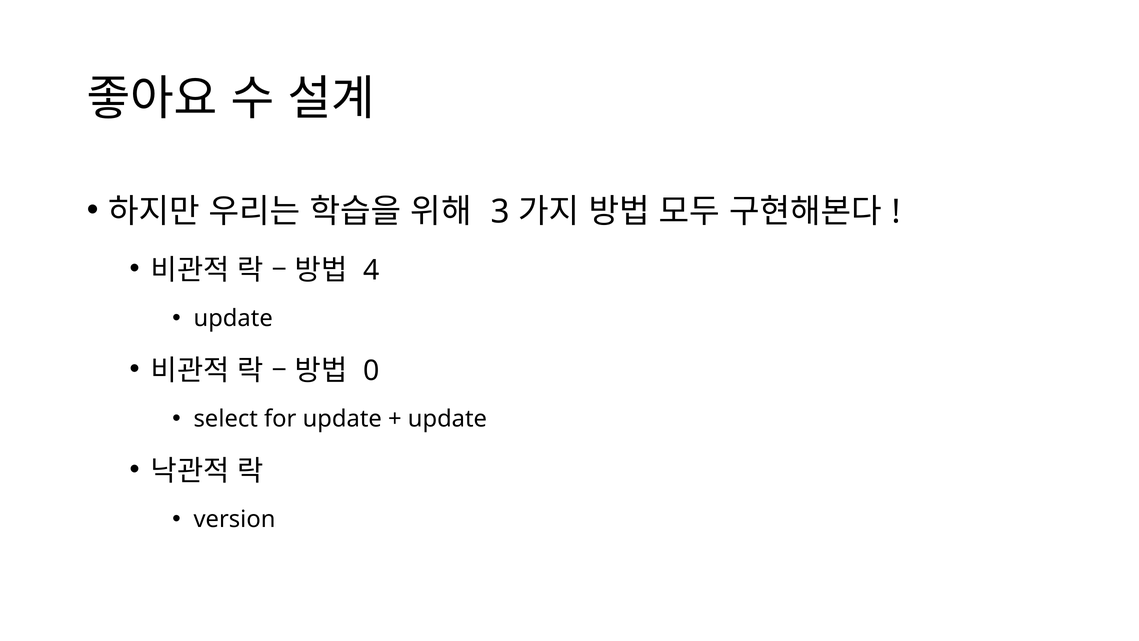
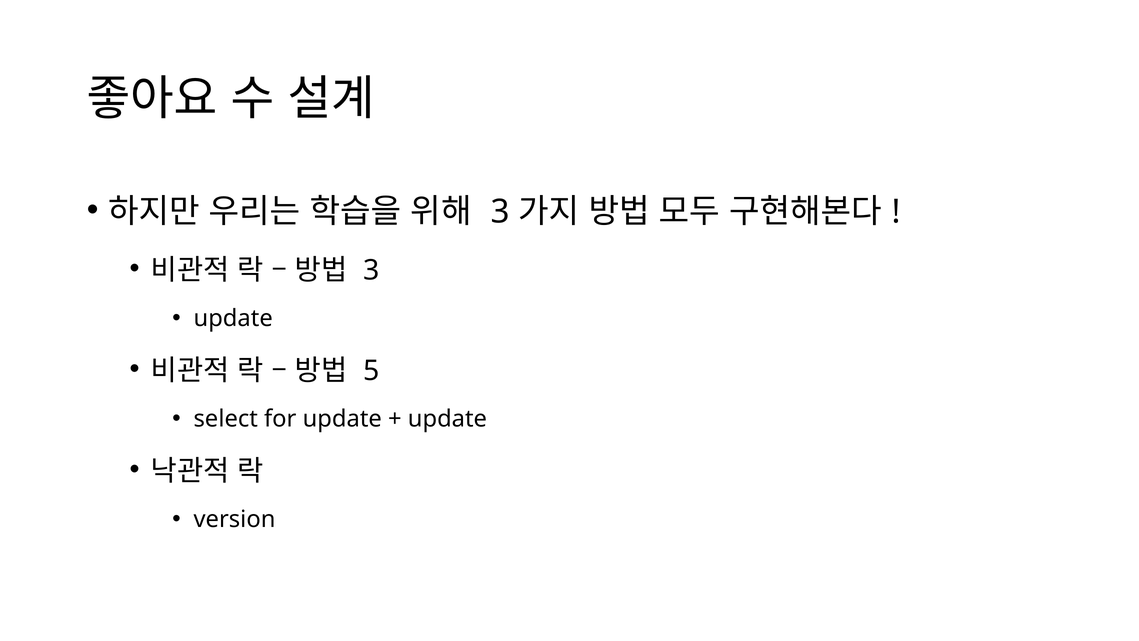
4 at (372, 270): 4 -> 3
0: 0 -> 5
